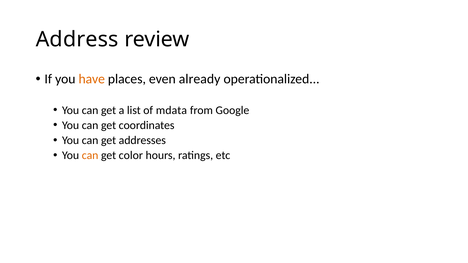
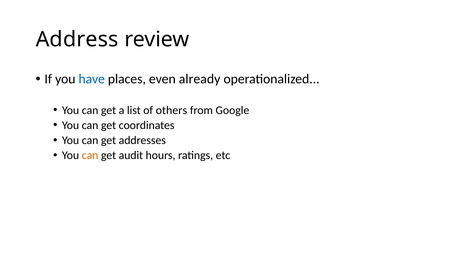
have colour: orange -> blue
mdata: mdata -> others
color: color -> audit
